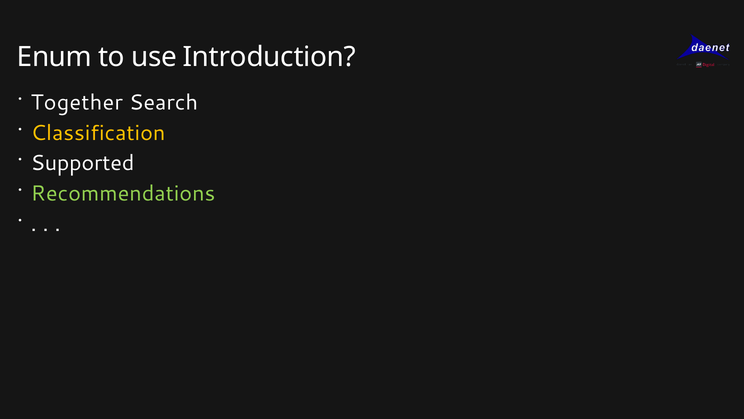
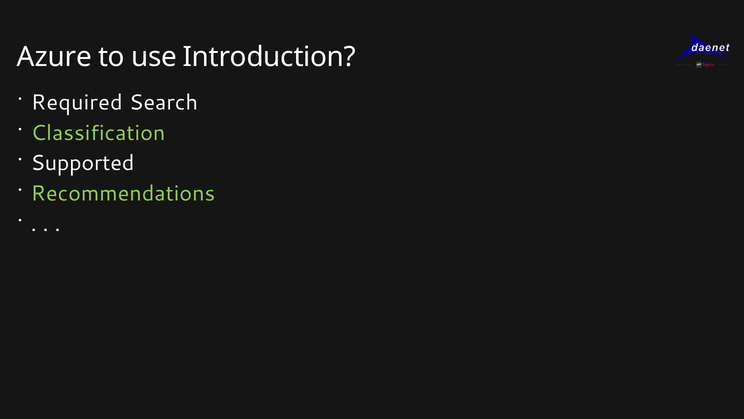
Enum: Enum -> Azure
Together: Together -> Required
Classification colour: yellow -> light green
